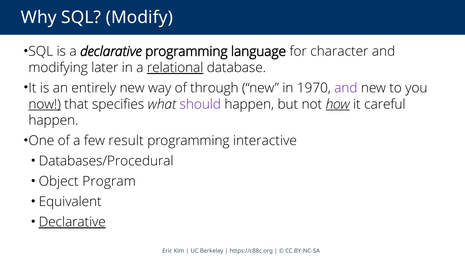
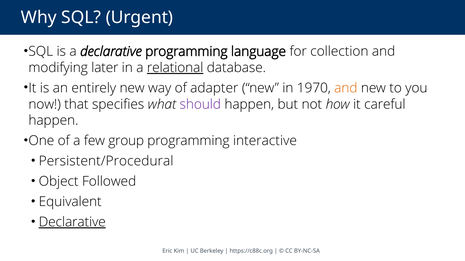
Modify: Modify -> Urgent
character: character -> collection
through: through -> adapter
and at (346, 88) colour: purple -> orange
now underline: present -> none
how underline: present -> none
result: result -> group
Databases/Procedural: Databases/Procedural -> Persistent/Procedural
Program: Program -> Followed
